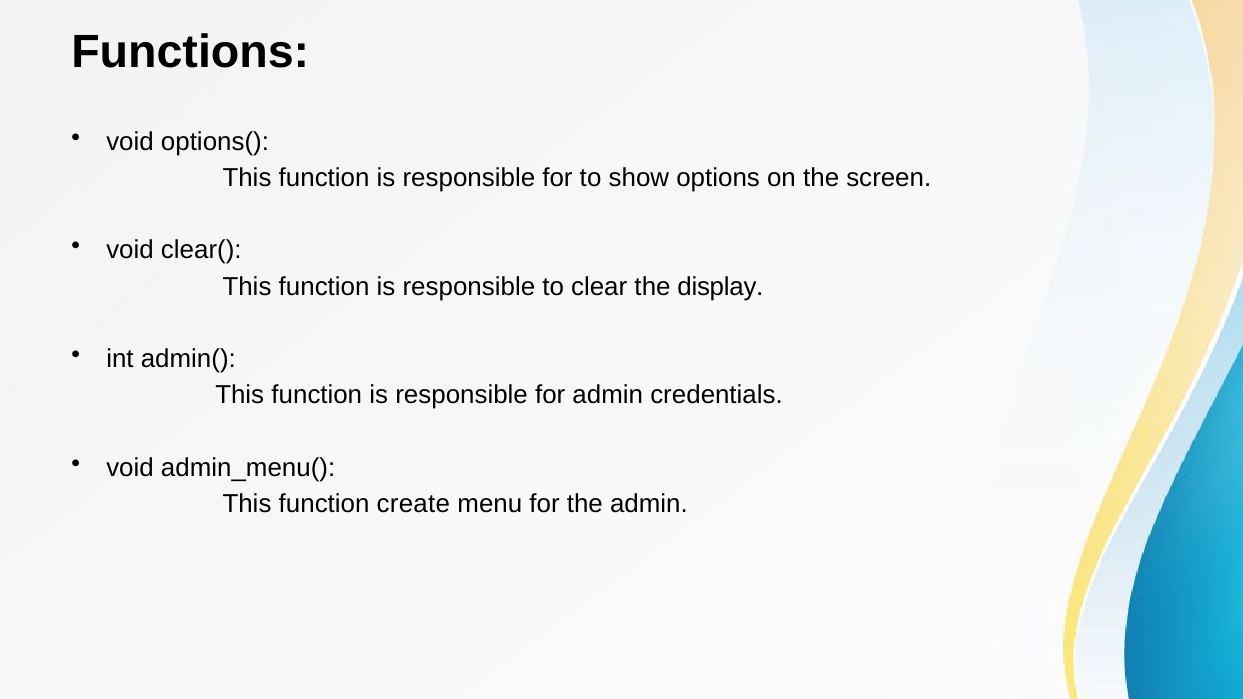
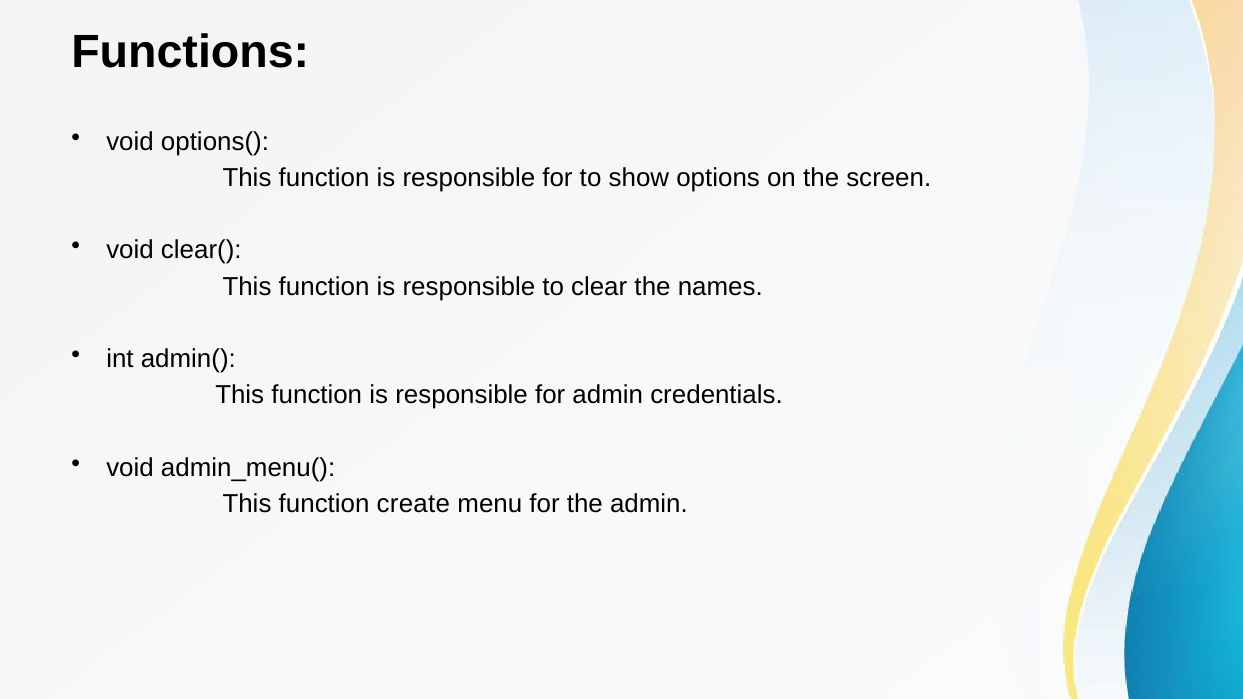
display: display -> names
